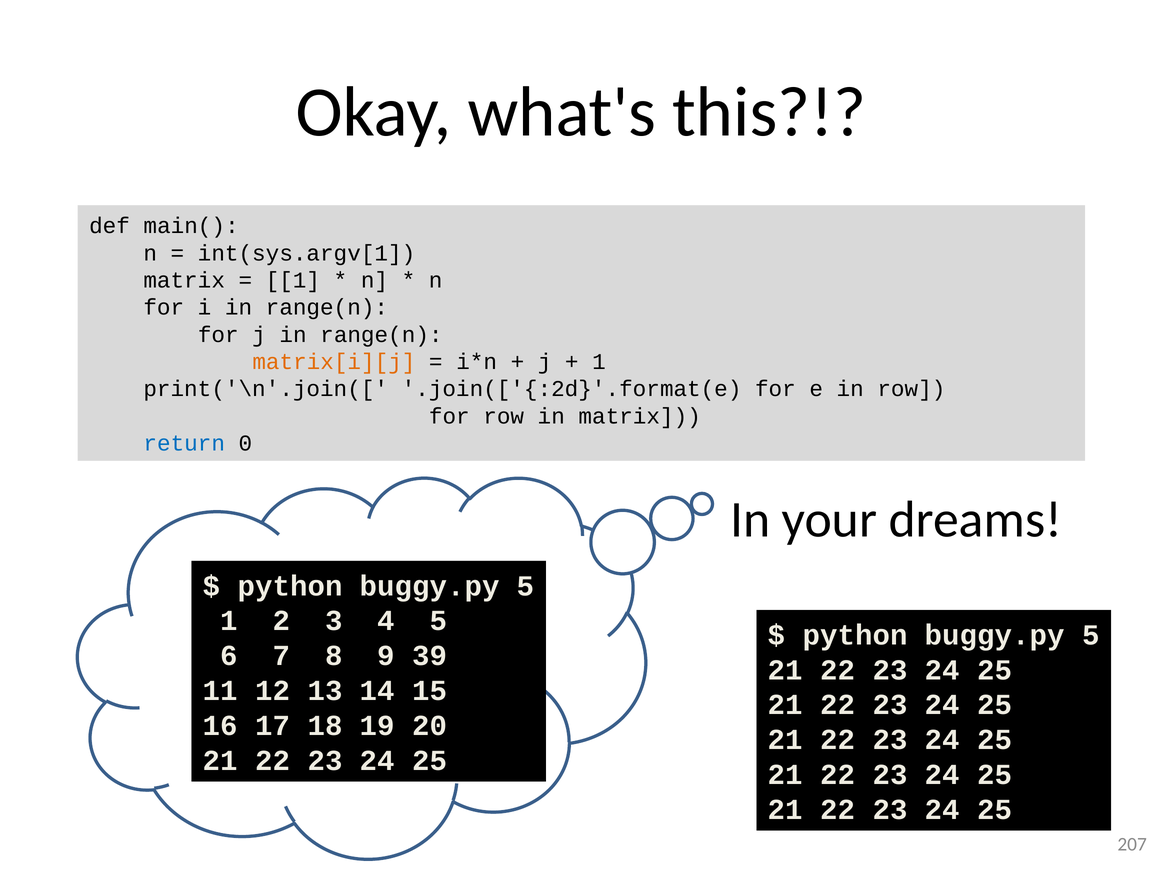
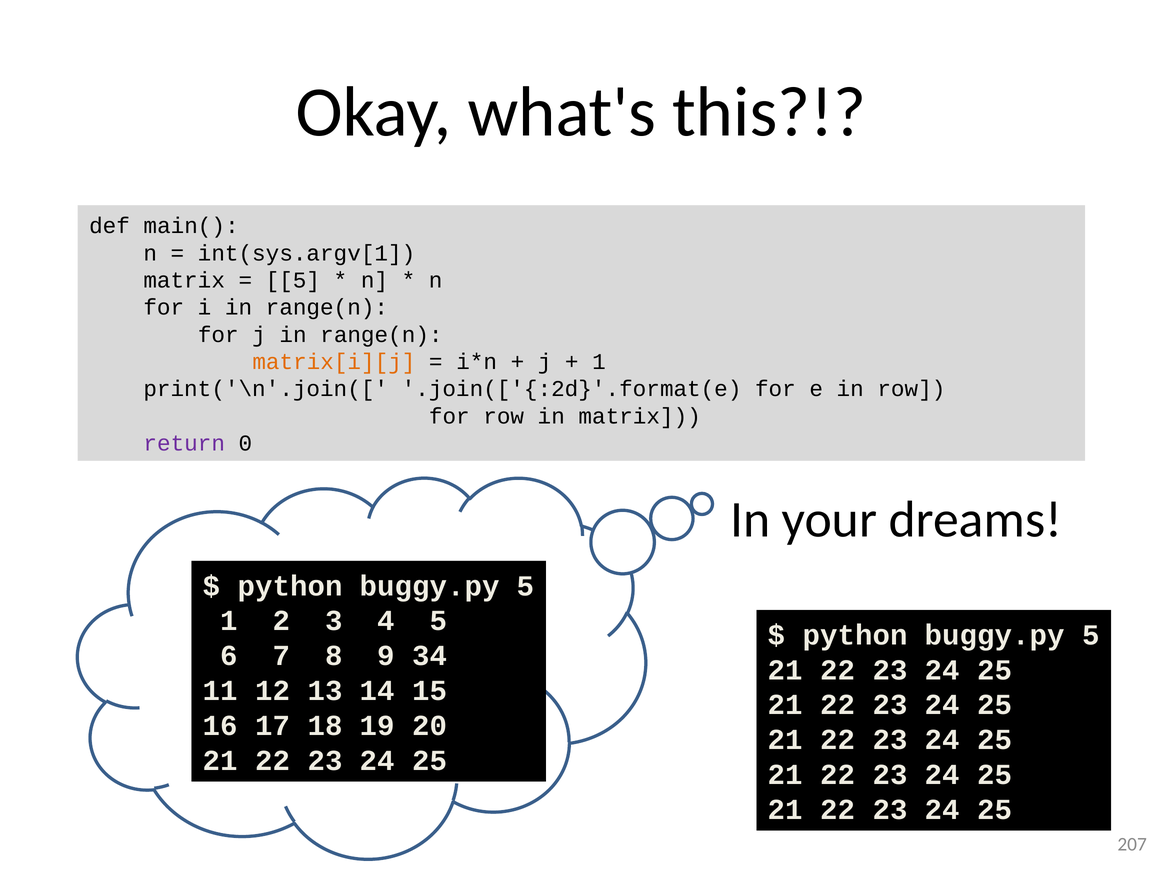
1 at (293, 280): 1 -> 5
return colour: blue -> purple
39: 39 -> 34
